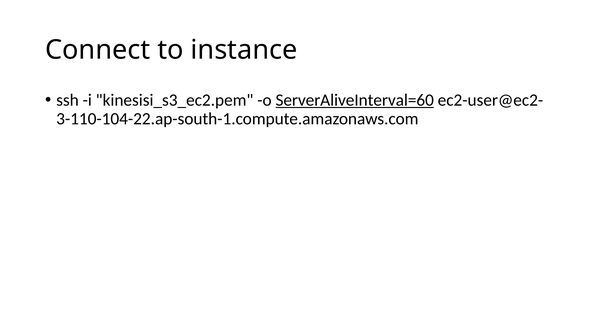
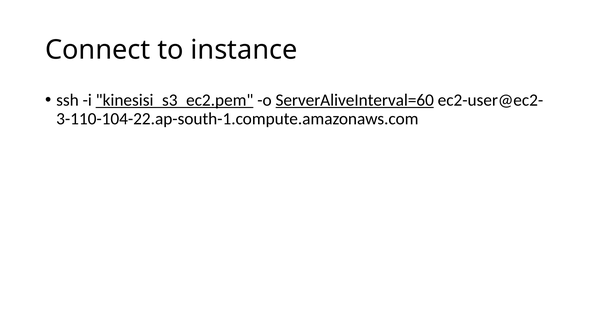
kinesisi_s3_ec2.pem underline: none -> present
